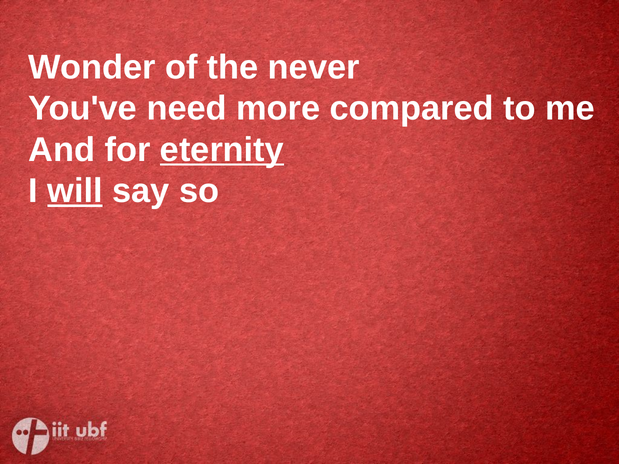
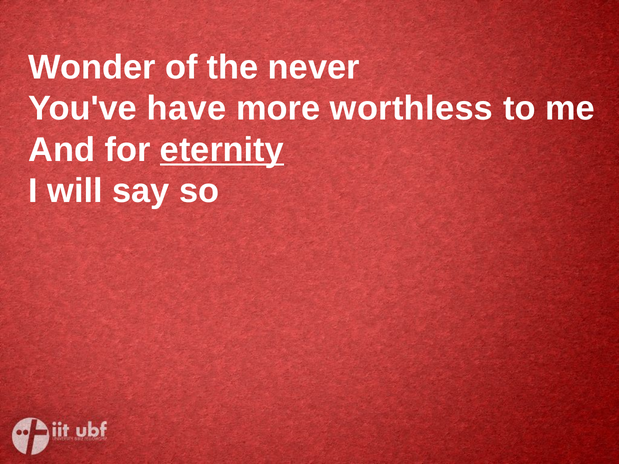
need: need -> have
compared: compared -> worthless
will underline: present -> none
